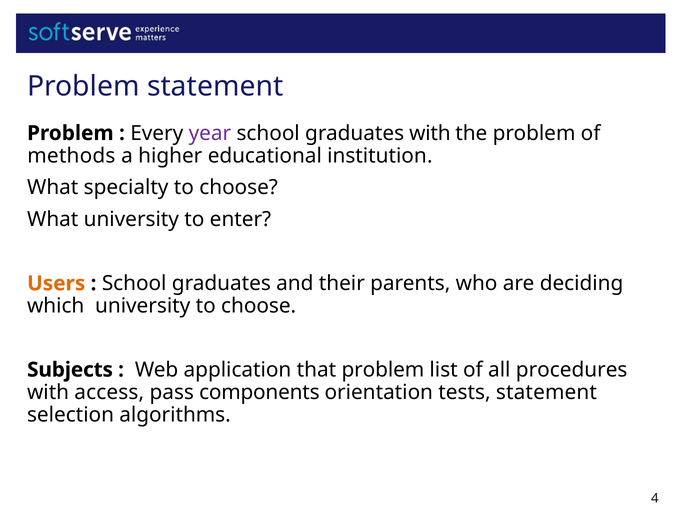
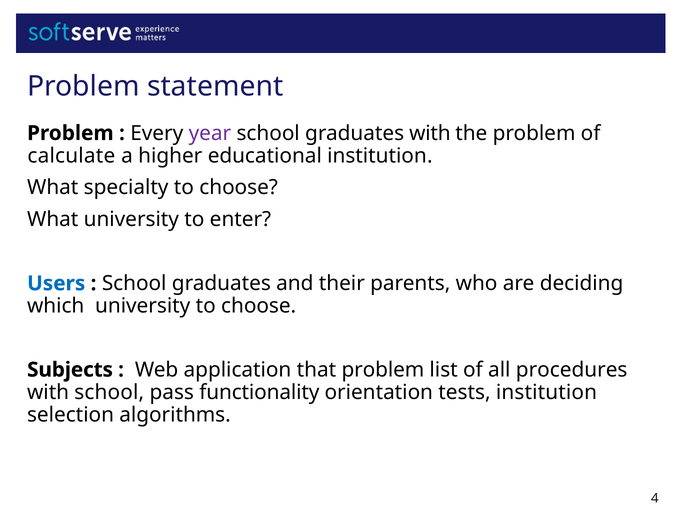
methods: methods -> calculate
Users colour: orange -> blue
with access: access -> school
components: components -> functionality
tests statement: statement -> institution
